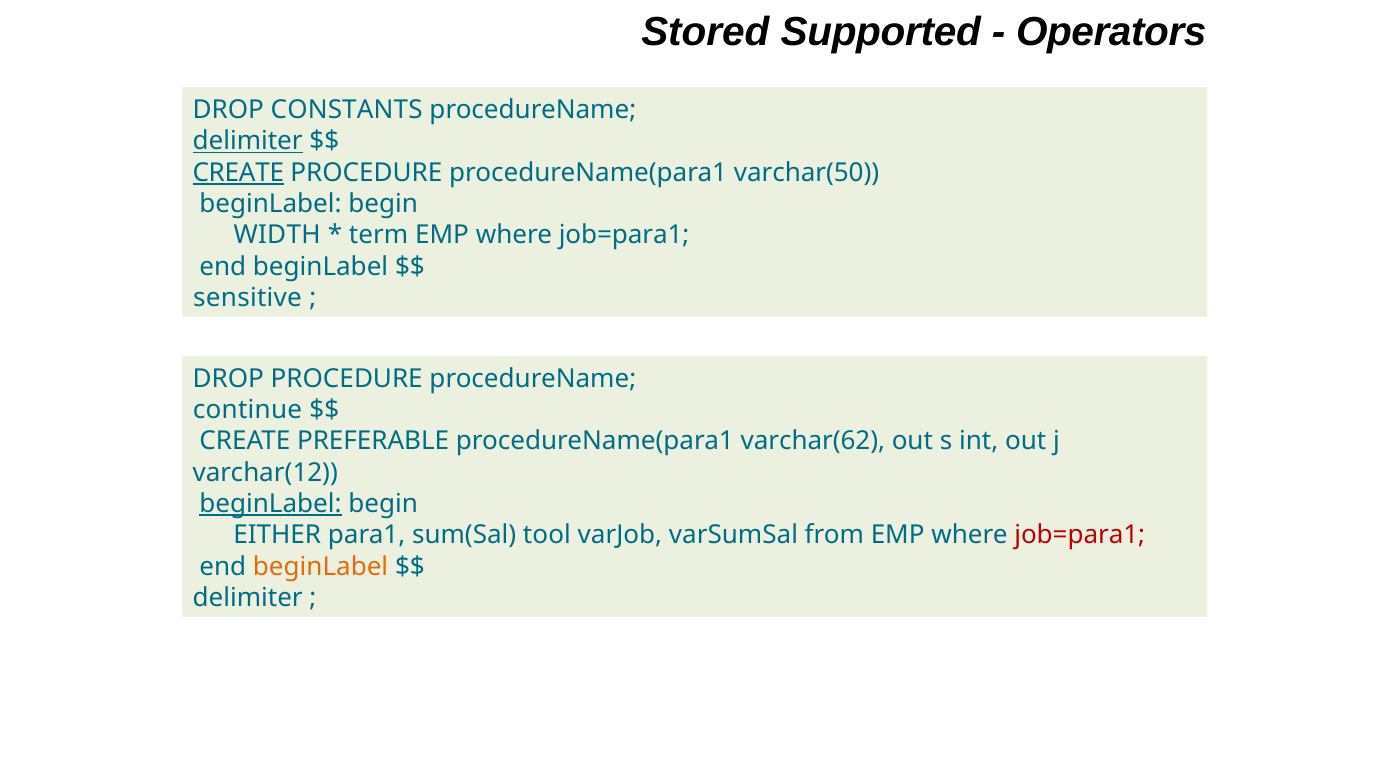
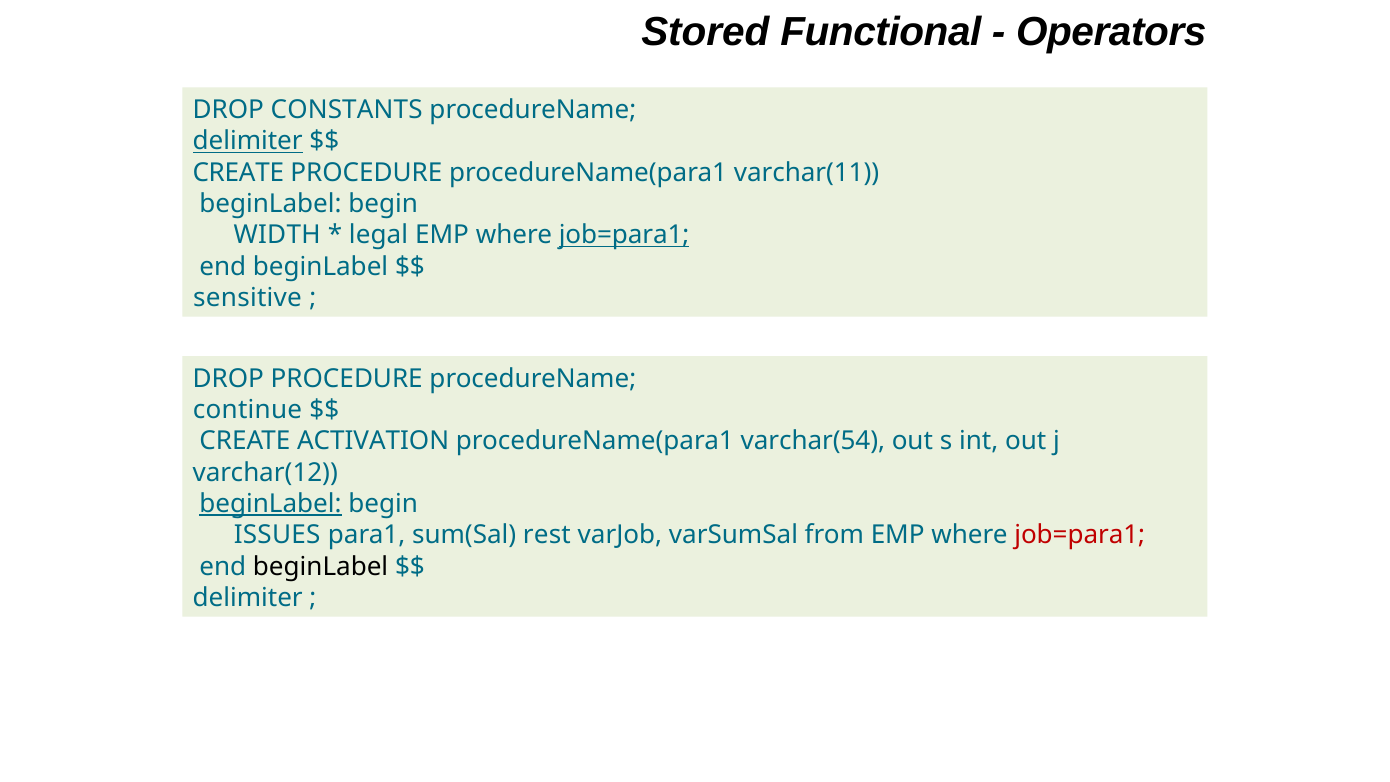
Supported: Supported -> Functional
CREATE at (238, 173) underline: present -> none
varchar(50: varchar(50 -> varchar(11
term: term -> legal
job=para1 at (624, 235) underline: none -> present
PREFERABLE: PREFERABLE -> ACTIVATION
varchar(62: varchar(62 -> varchar(54
EITHER: EITHER -> ISSUES
tool: tool -> rest
beginLabel at (321, 566) colour: orange -> black
